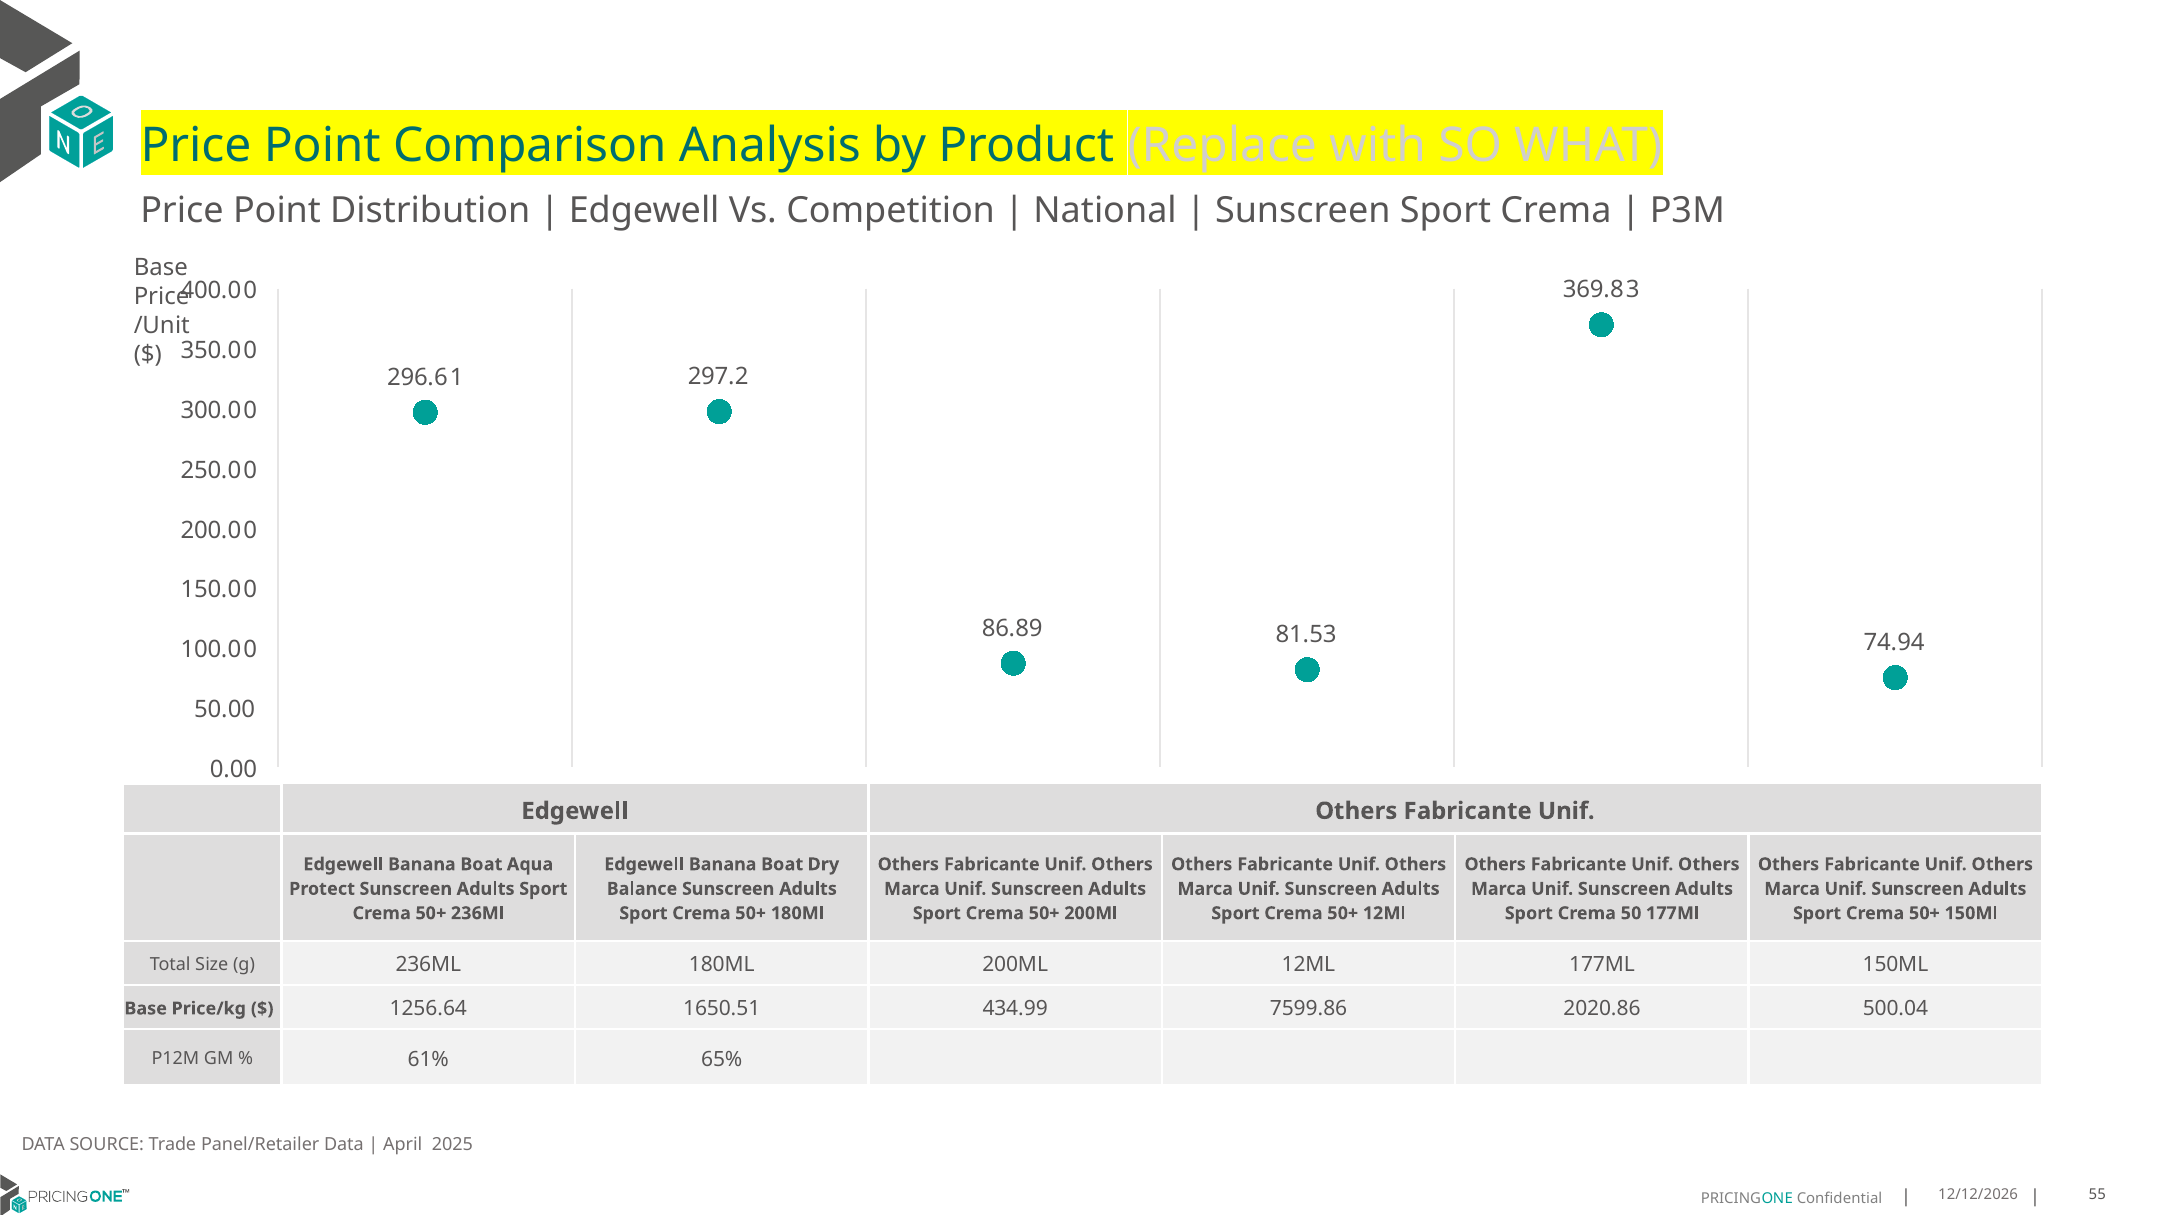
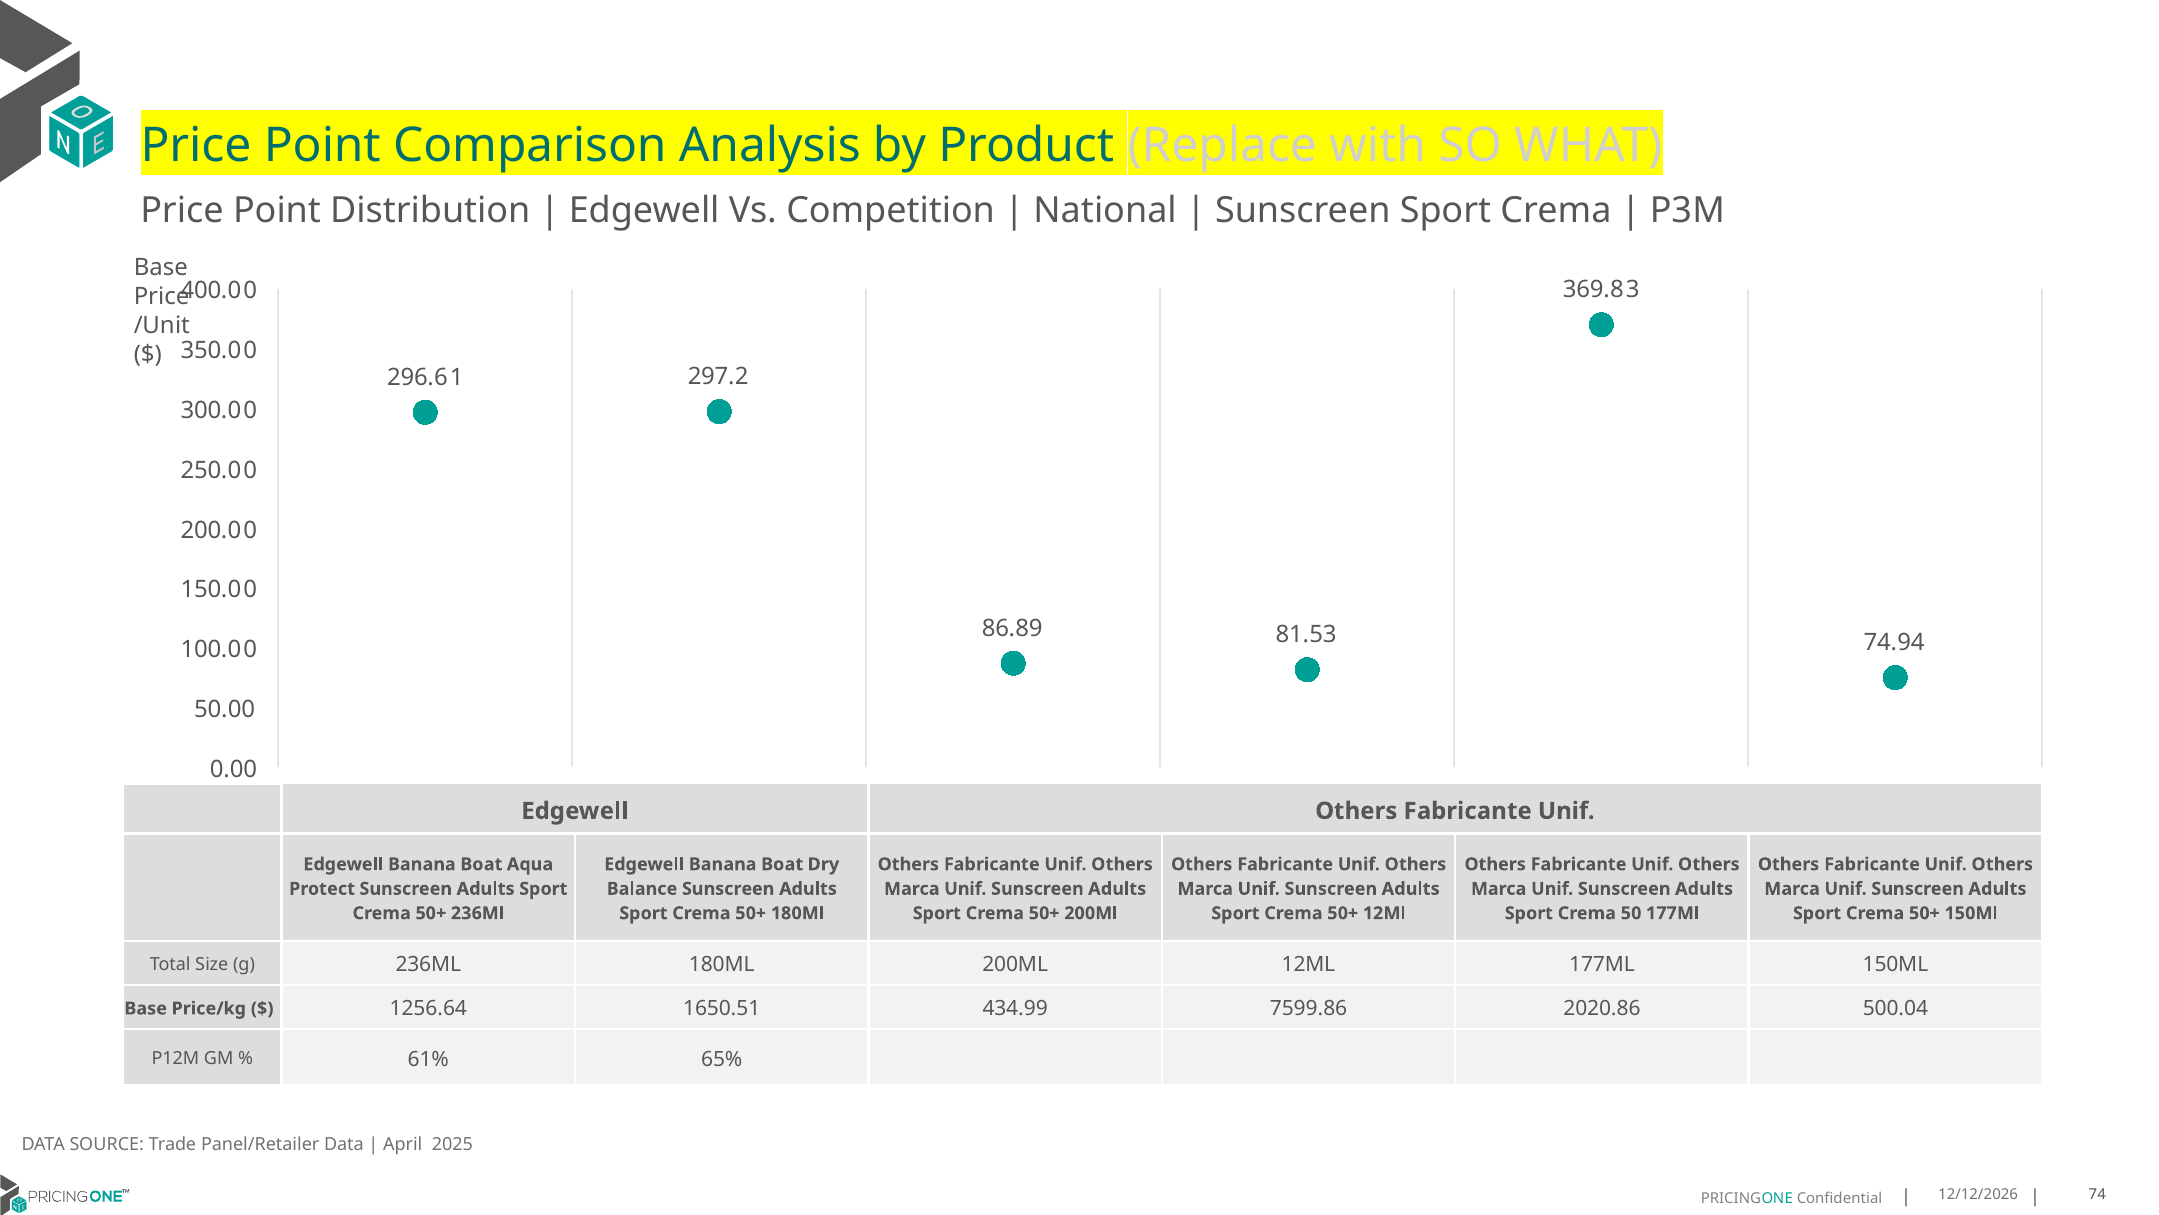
55: 55 -> 74
